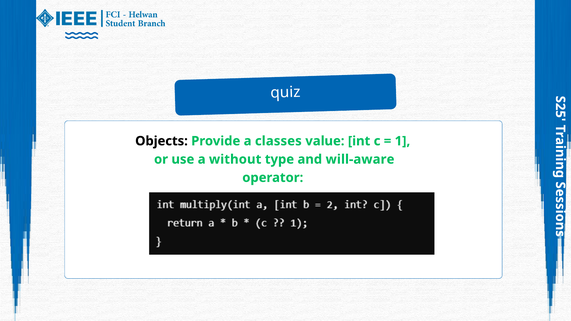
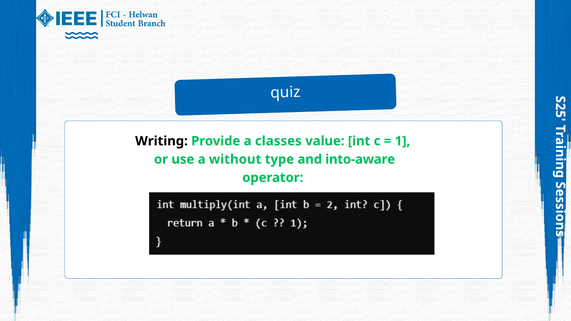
Objects: Objects -> Writing
will-aware: will-aware -> into-aware
